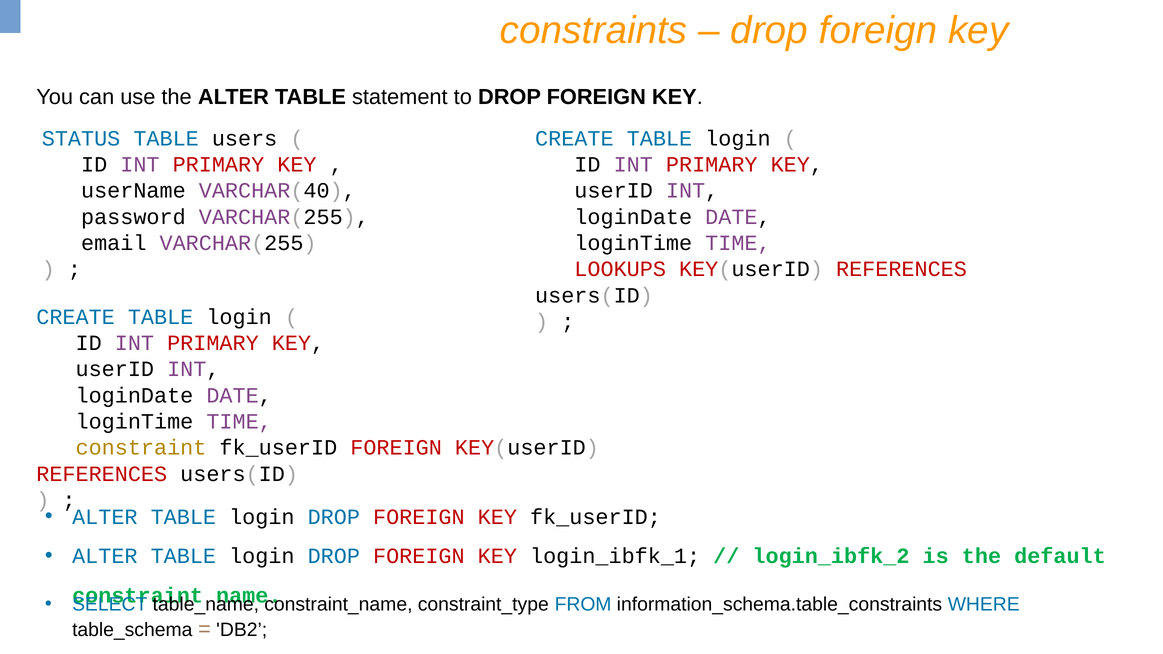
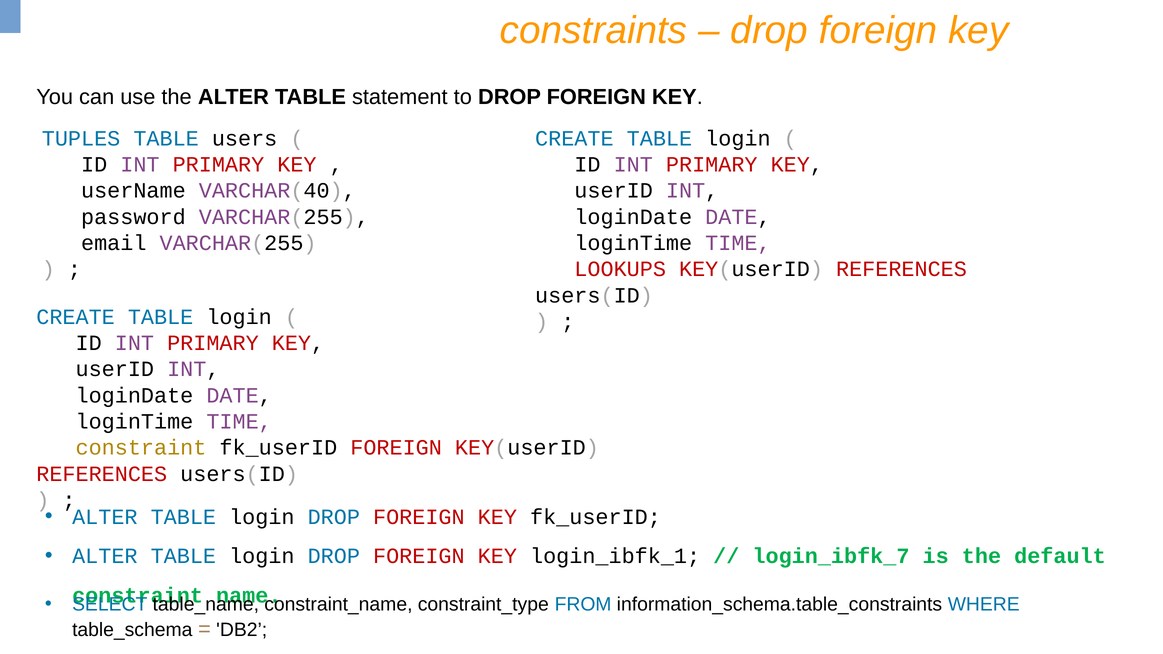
STATUS: STATUS -> TUPLES
login_ibfk_2: login_ibfk_2 -> login_ibfk_7
